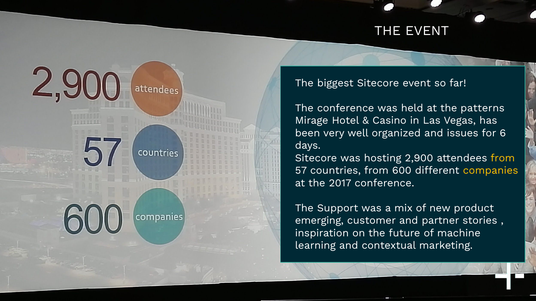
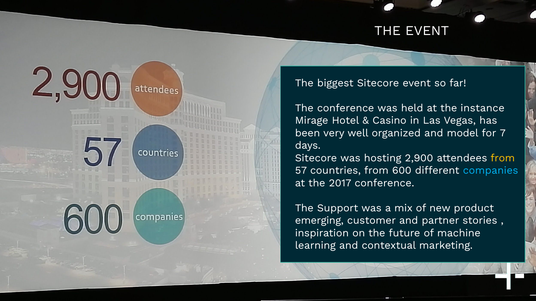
patterns: patterns -> instance
issues: issues -> model
6: 6 -> 7
companies colour: yellow -> light blue
